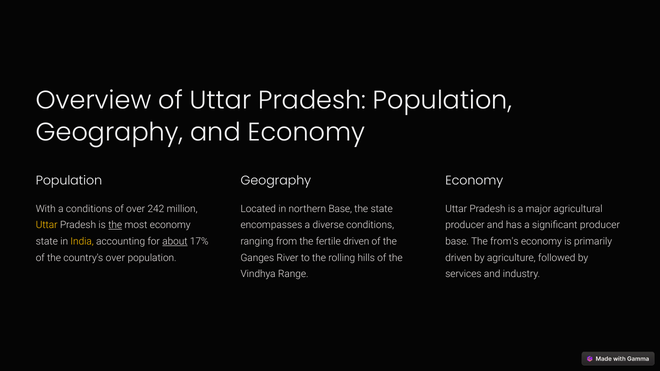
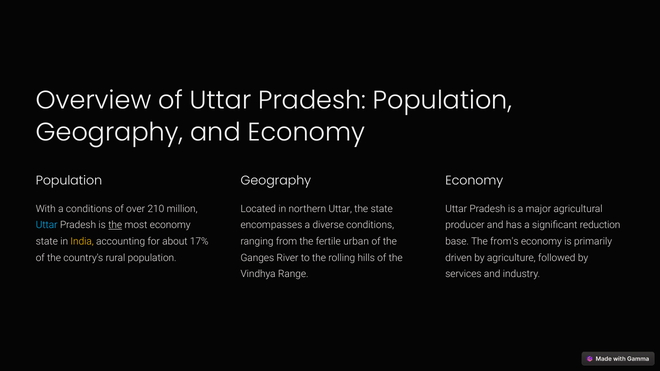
242: 242 -> 210
northern Base: Base -> Uttar
Uttar at (47, 225) colour: yellow -> light blue
significant producer: producer -> reduction
about underline: present -> none
fertile driven: driven -> urban
country's over: over -> rural
